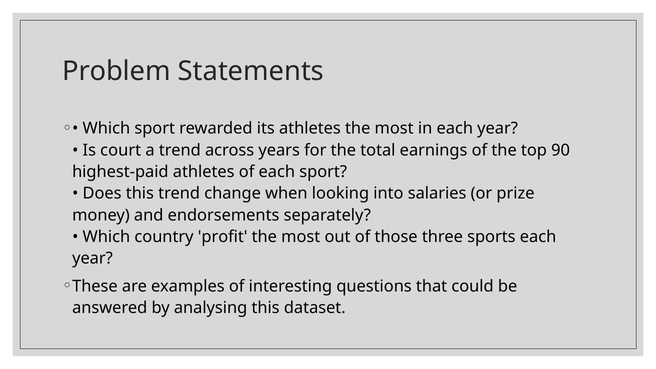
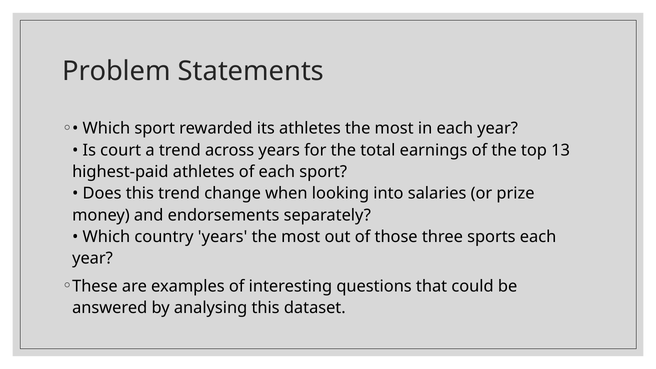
90: 90 -> 13
country profit: profit -> years
